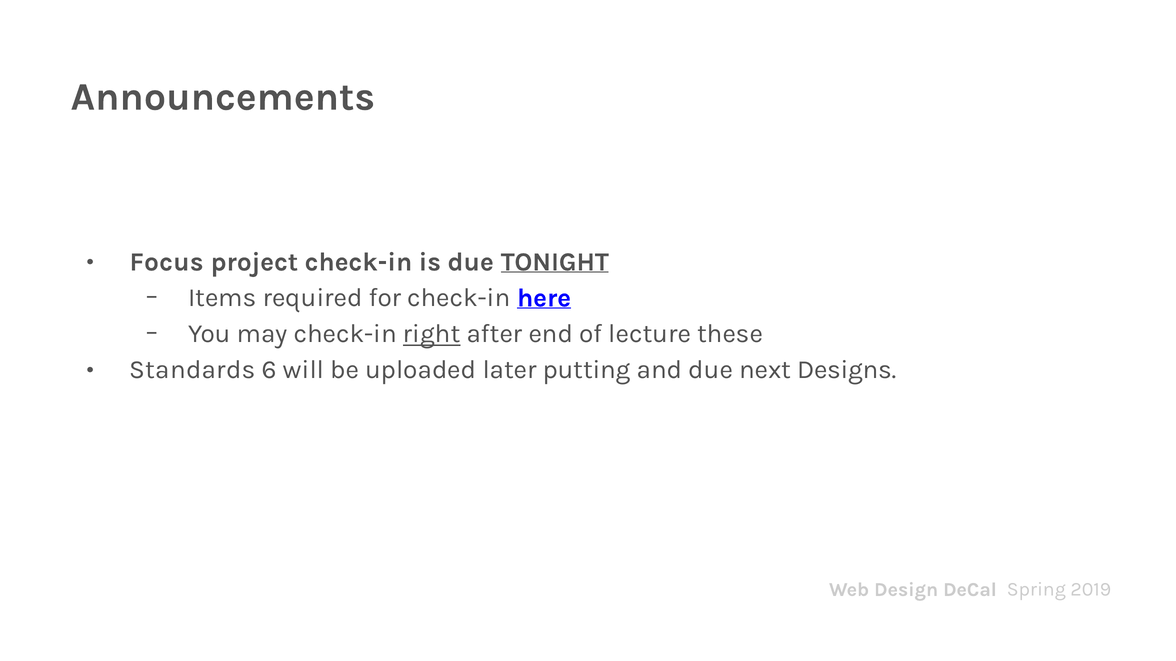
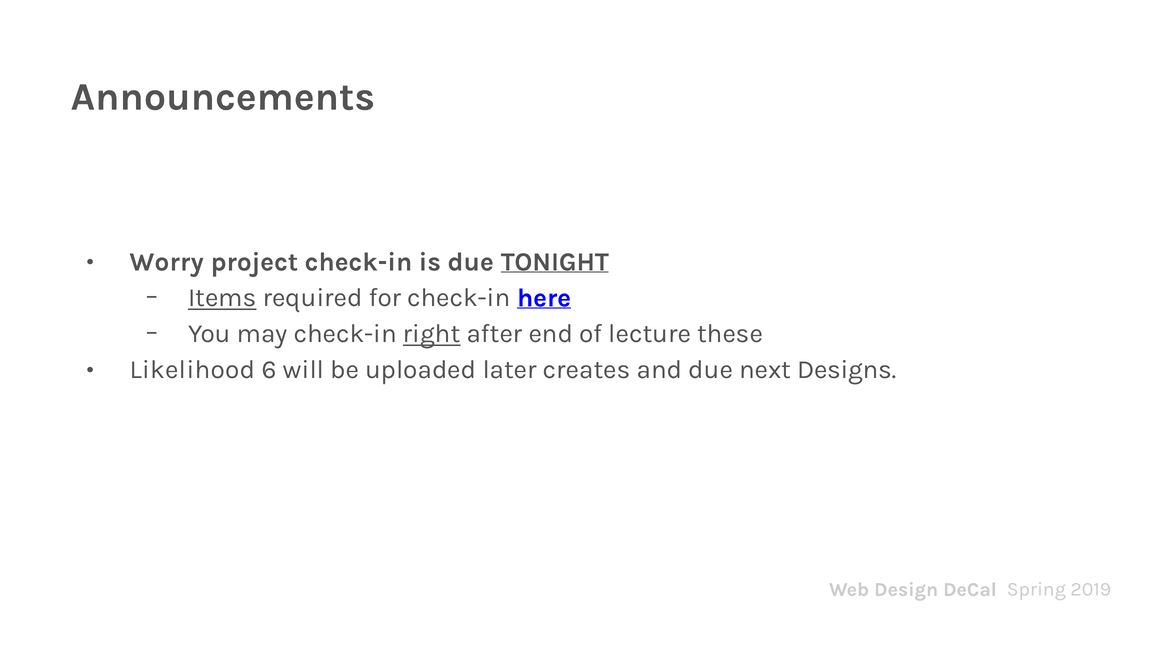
Focus: Focus -> Worry
Items underline: none -> present
Standards: Standards -> Likelihood
putting: putting -> creates
